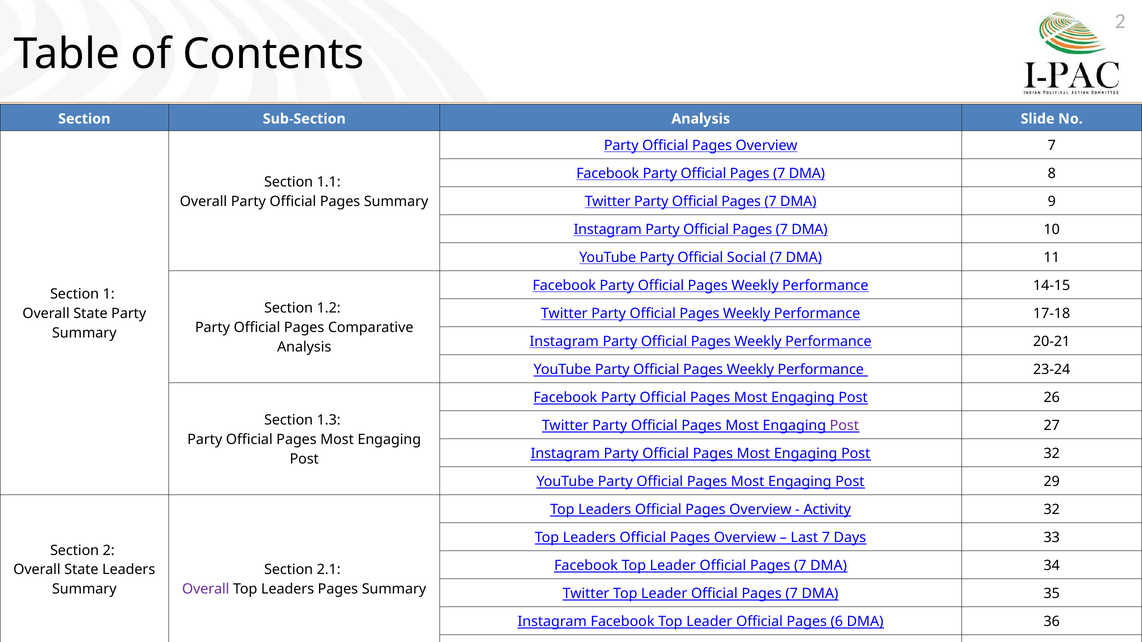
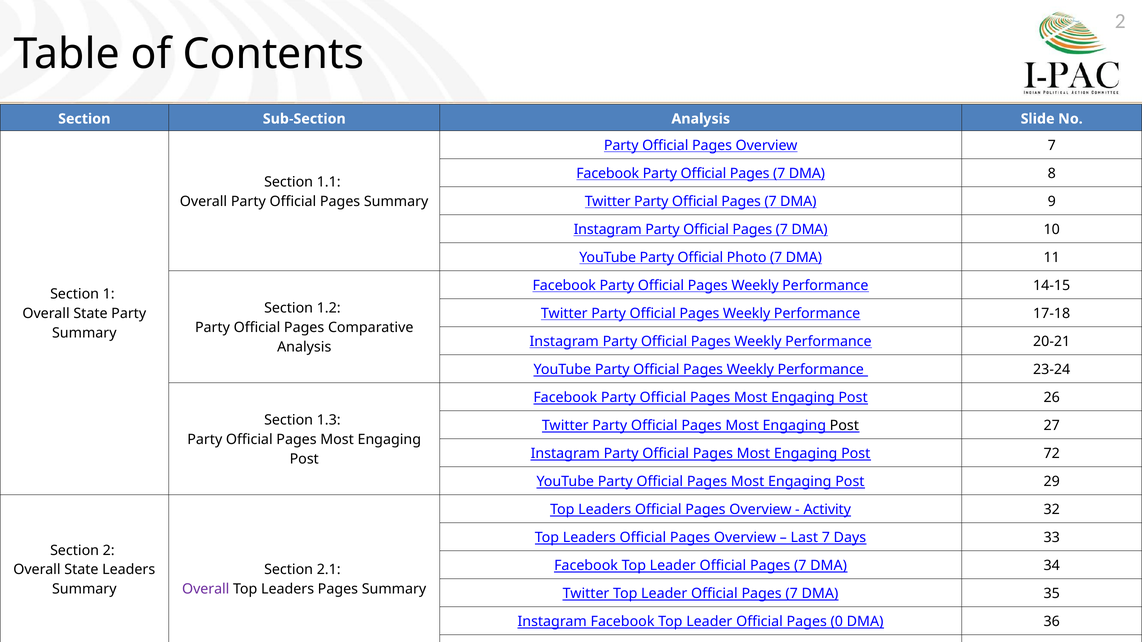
Social: Social -> Photo
Post at (844, 426) colour: purple -> black
Post 32: 32 -> 72
6: 6 -> 0
